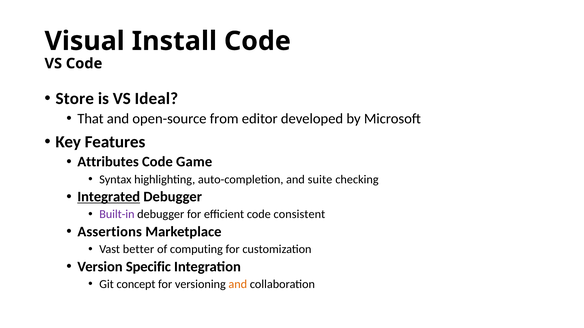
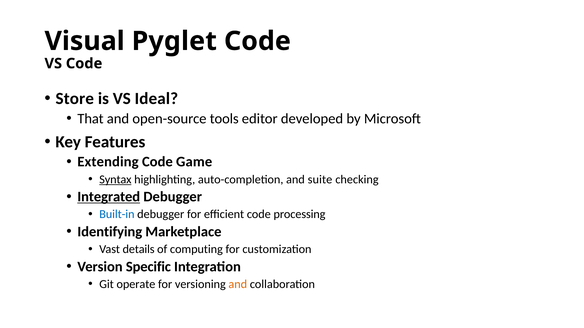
Install: Install -> Pyglet
from: from -> tools
Attributes: Attributes -> Extending
Syntax underline: none -> present
Built-in colour: purple -> blue
consistent: consistent -> processing
Assertions: Assertions -> Identifying
better: better -> details
concept: concept -> operate
